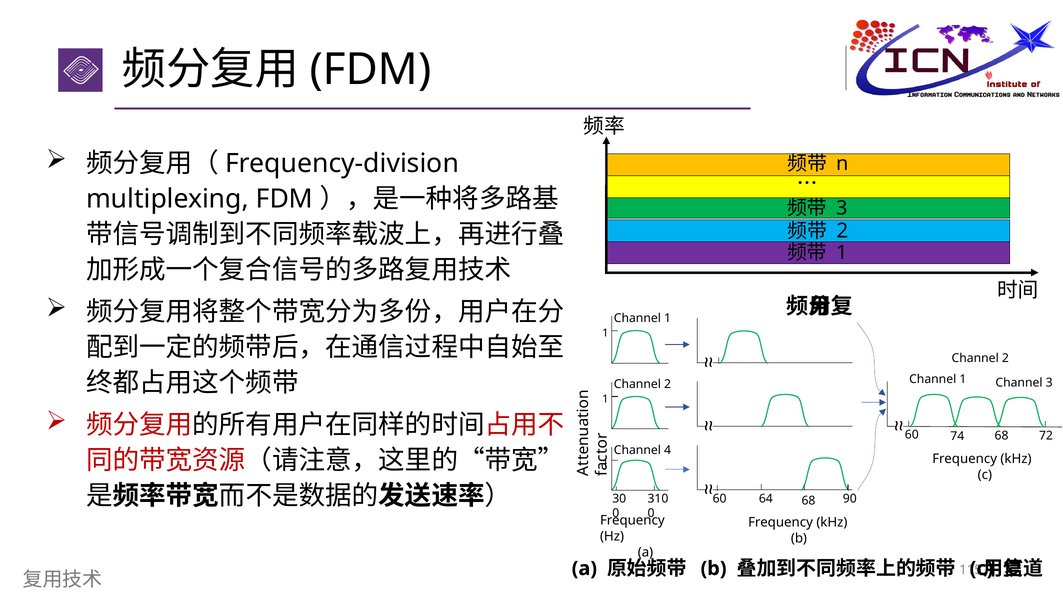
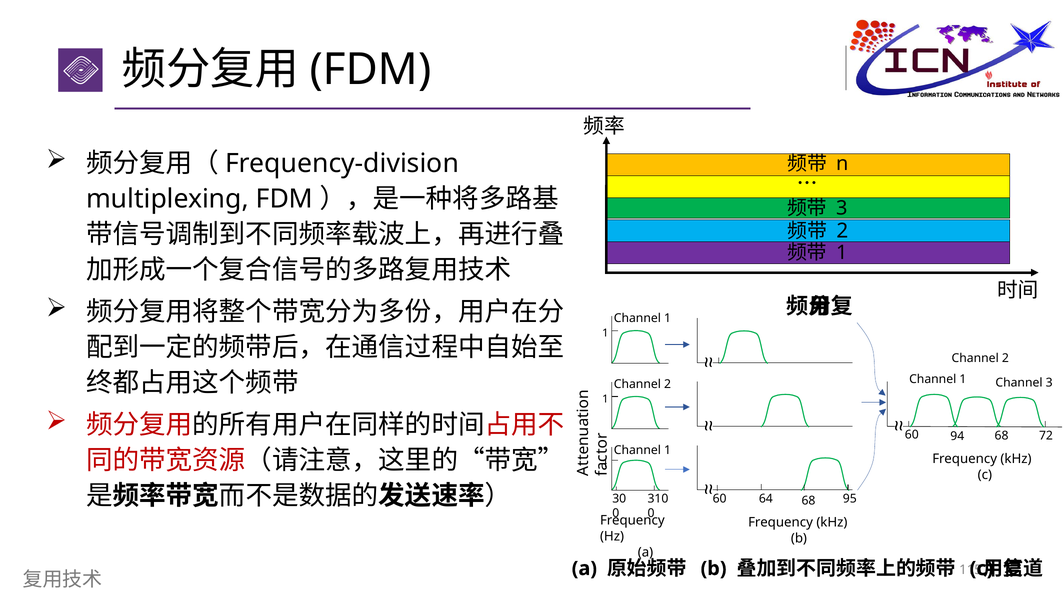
74: 74 -> 94
4 at (668, 450): 4 -> 1
90: 90 -> 95
